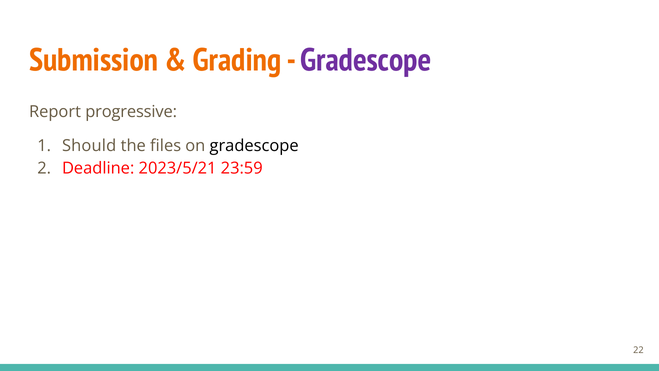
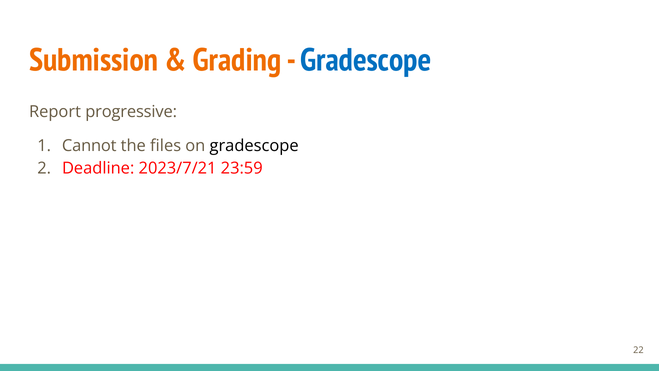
Gradescope at (366, 60) colour: purple -> blue
Should: Should -> Cannot
2023/5/21: 2023/5/21 -> 2023/7/21
